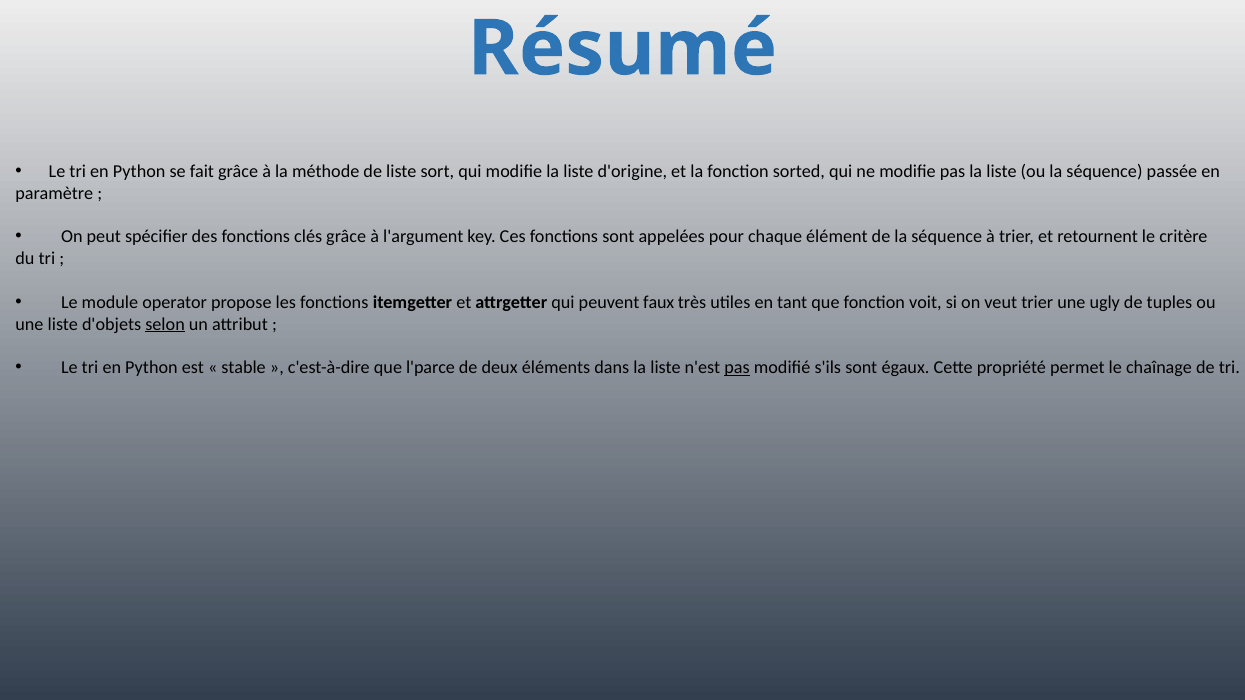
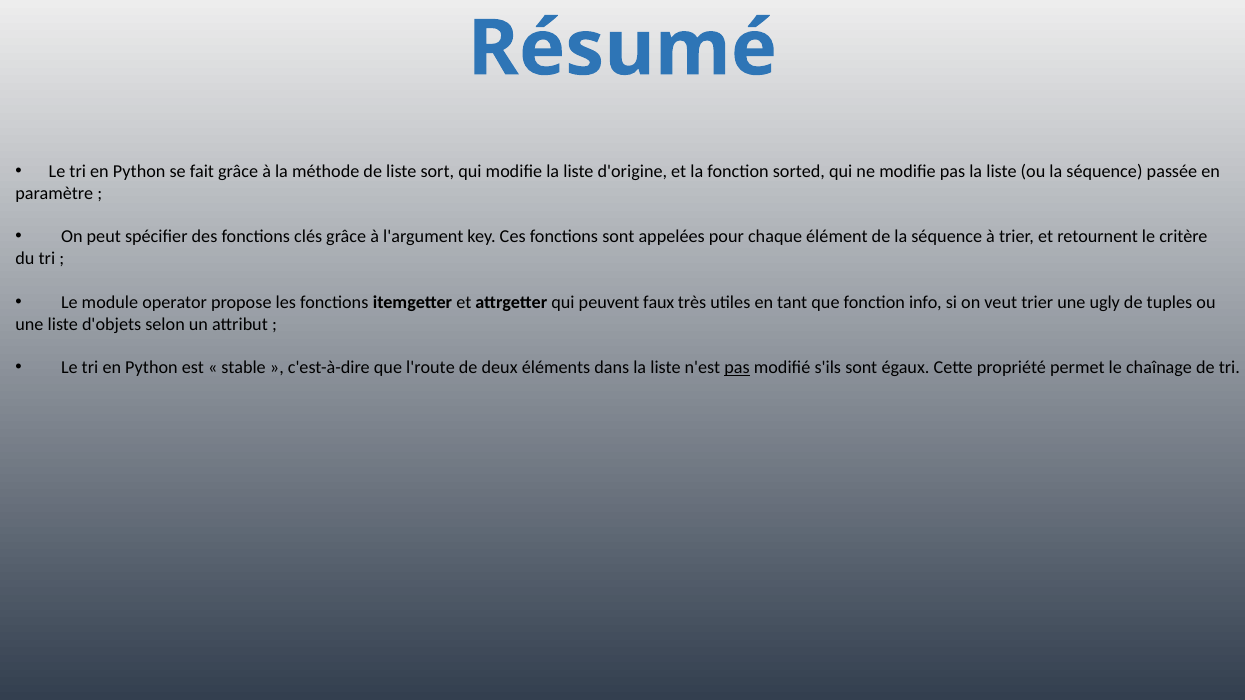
voit: voit -> info
selon underline: present -> none
l'parce: l'parce -> l'route
